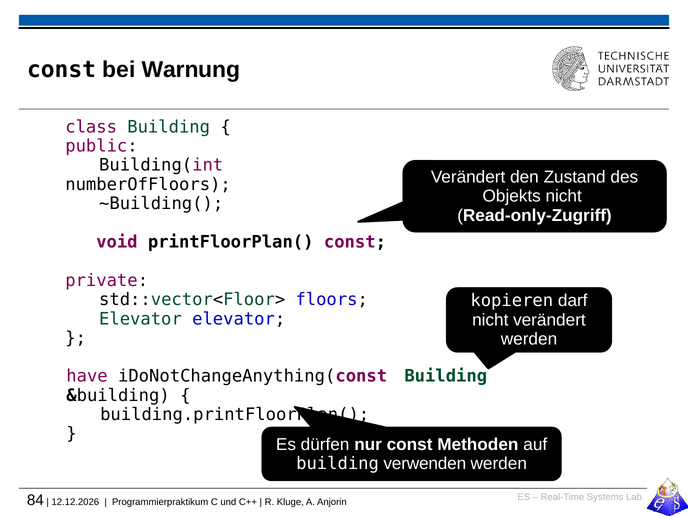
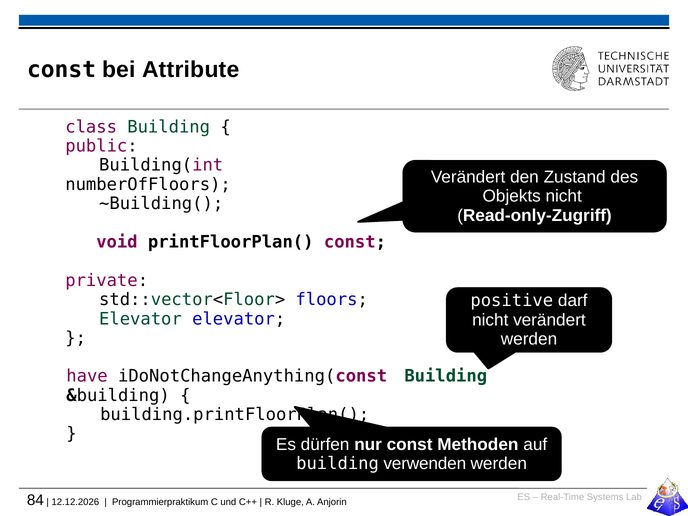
Warnung: Warnung -> Attribute
kopieren: kopieren -> positive
